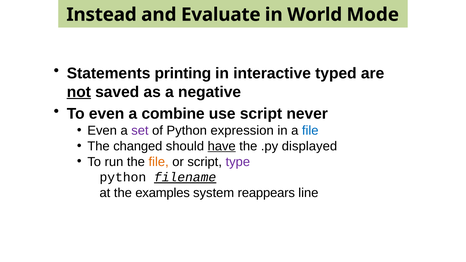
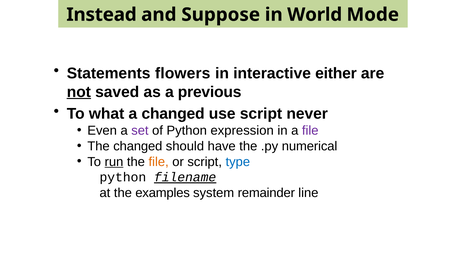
Evaluate: Evaluate -> Suppose
printing: printing -> flowers
typed: typed -> either
negative: negative -> previous
To even: even -> what
a combine: combine -> changed
file at (310, 131) colour: blue -> purple
have underline: present -> none
displayed: displayed -> numerical
run underline: none -> present
type colour: purple -> blue
reappears: reappears -> remainder
